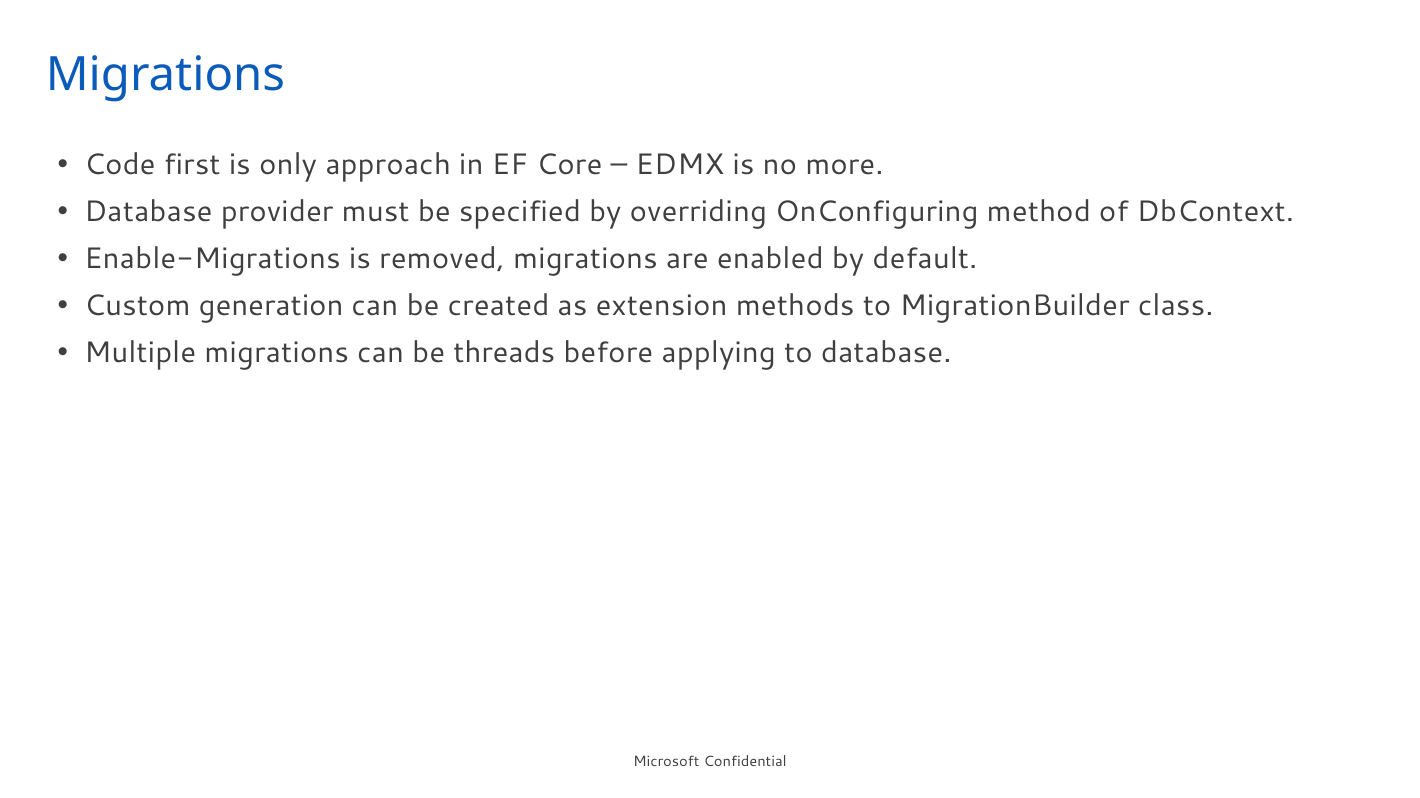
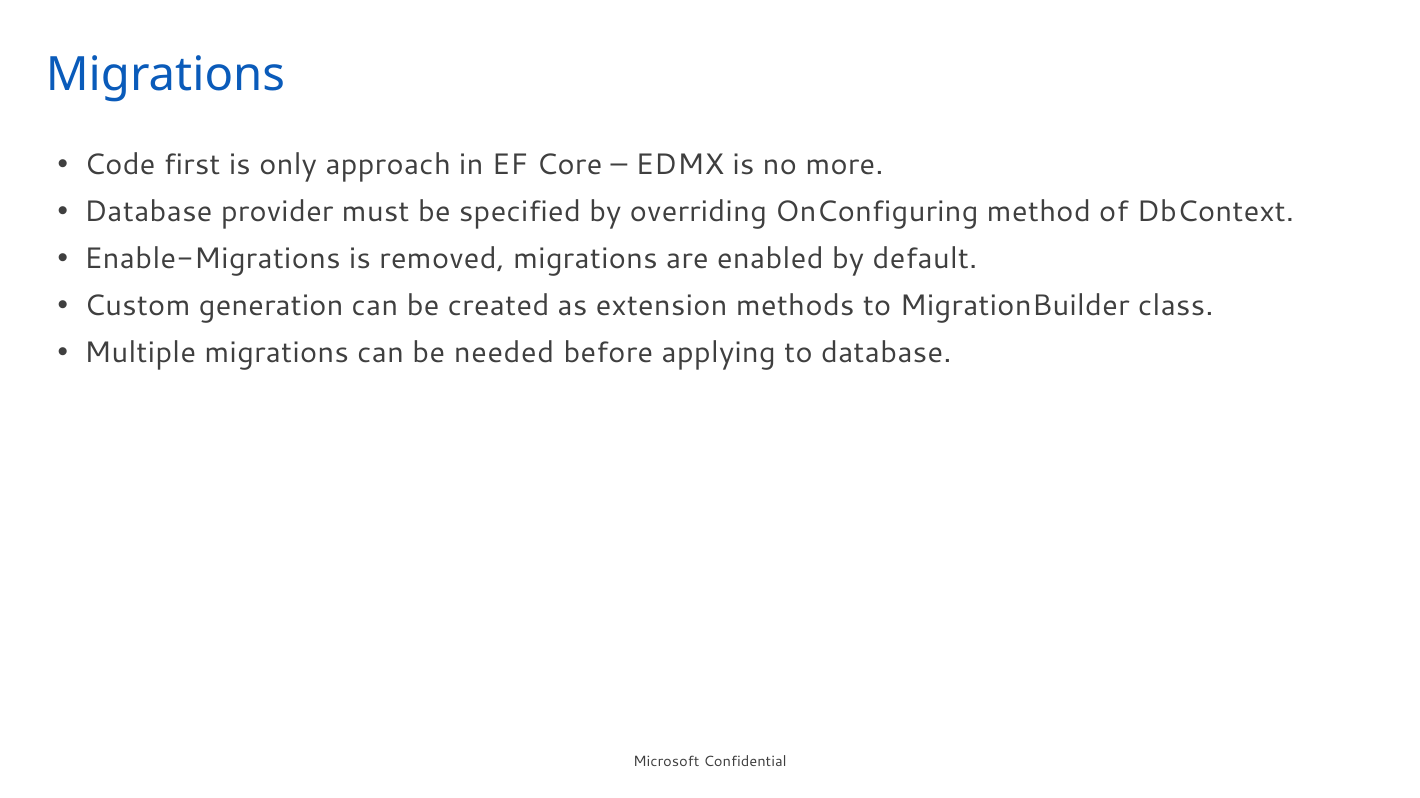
threads: threads -> needed
